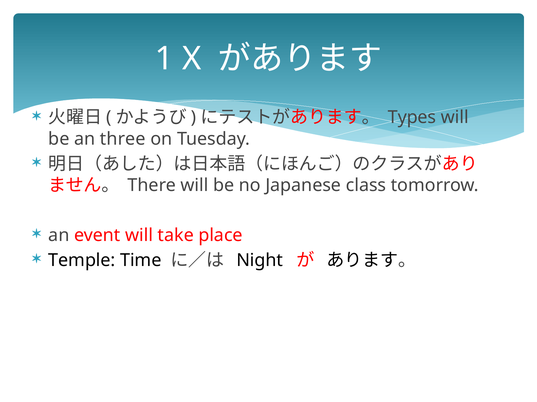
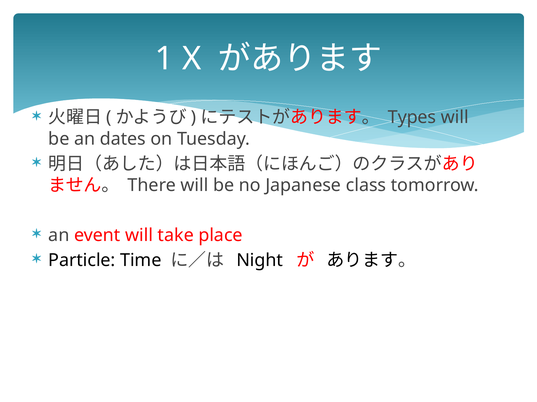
three: three -> dates
Temple: Temple -> Particle
